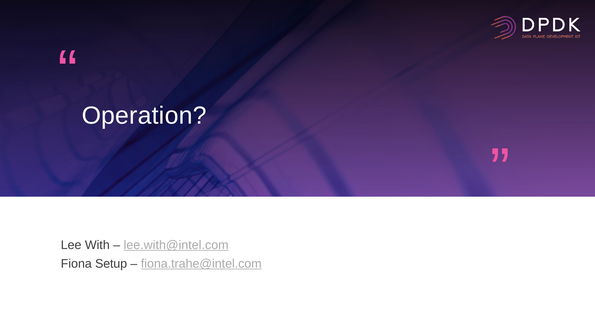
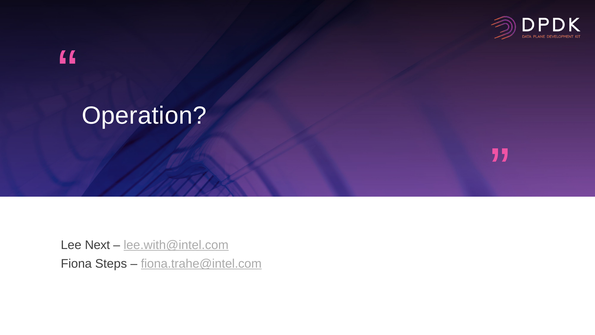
With: With -> Next
Setup: Setup -> Steps
